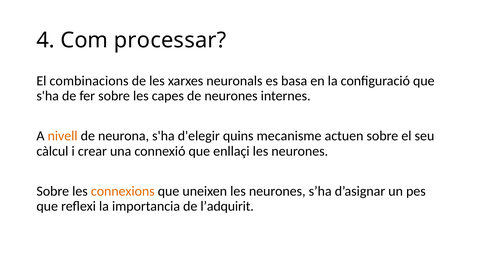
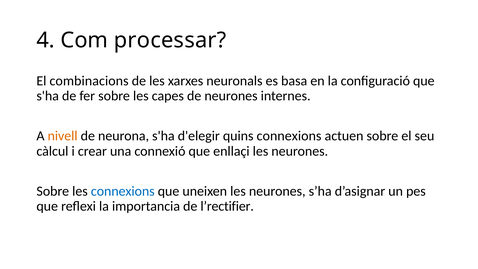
quins mecanisme: mecanisme -> connexions
connexions at (123, 191) colour: orange -> blue
l’adquirit: l’adquirit -> l’rectifier
